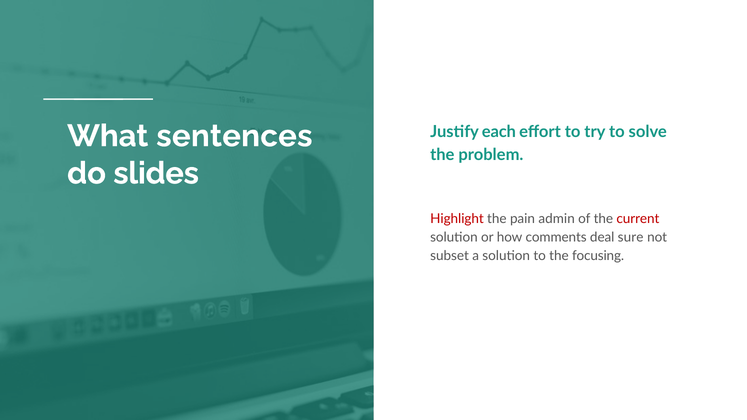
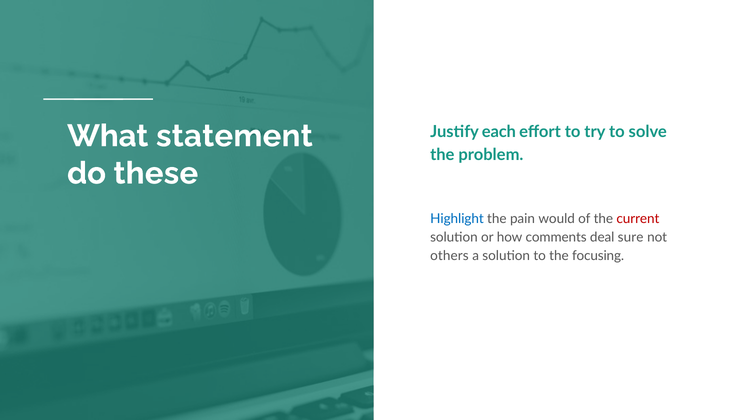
sentences: sentences -> statement
slides: slides -> these
Highlight colour: red -> blue
admin: admin -> would
subset: subset -> others
